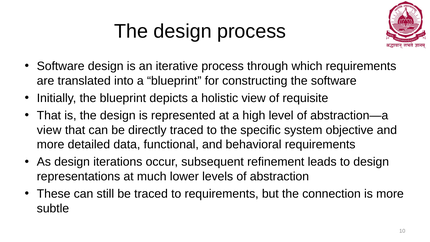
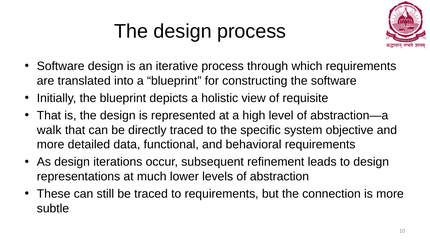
view at (49, 130): view -> walk
